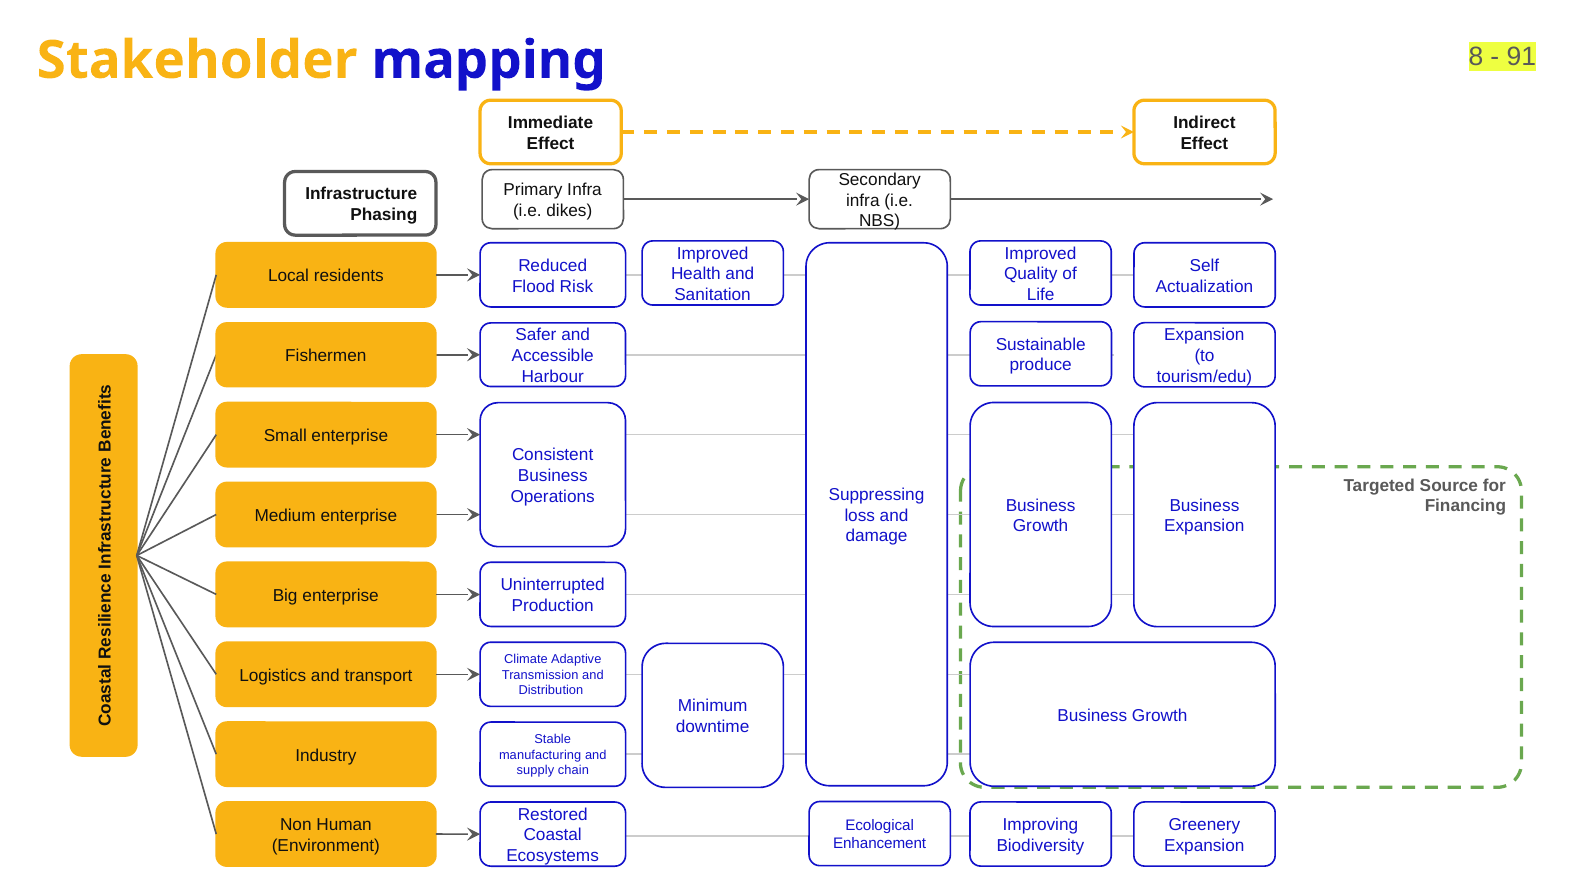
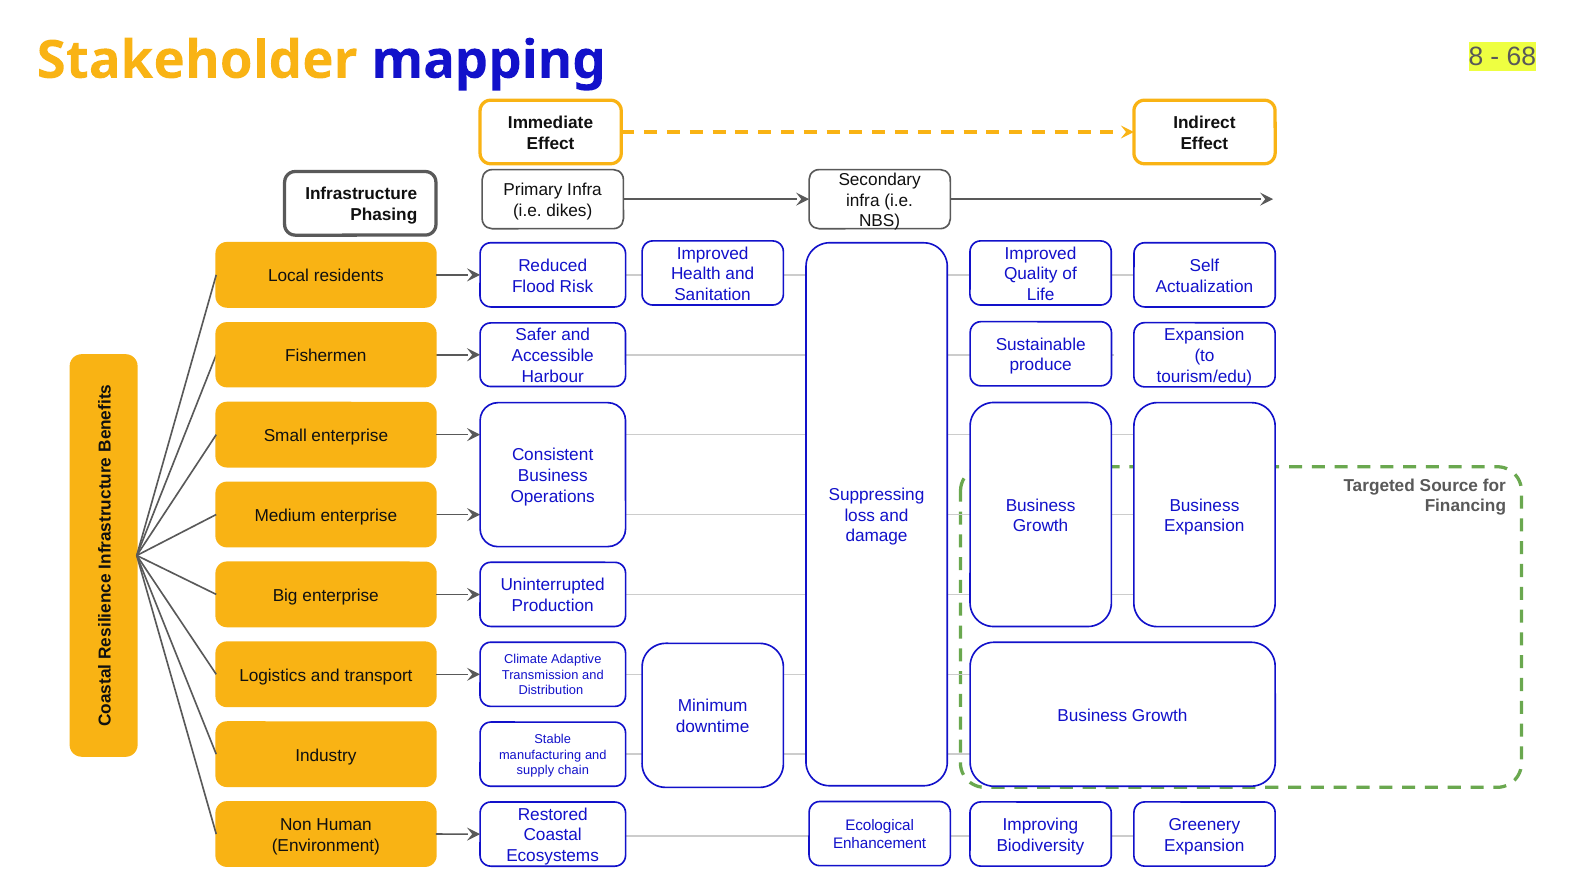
91: 91 -> 68
